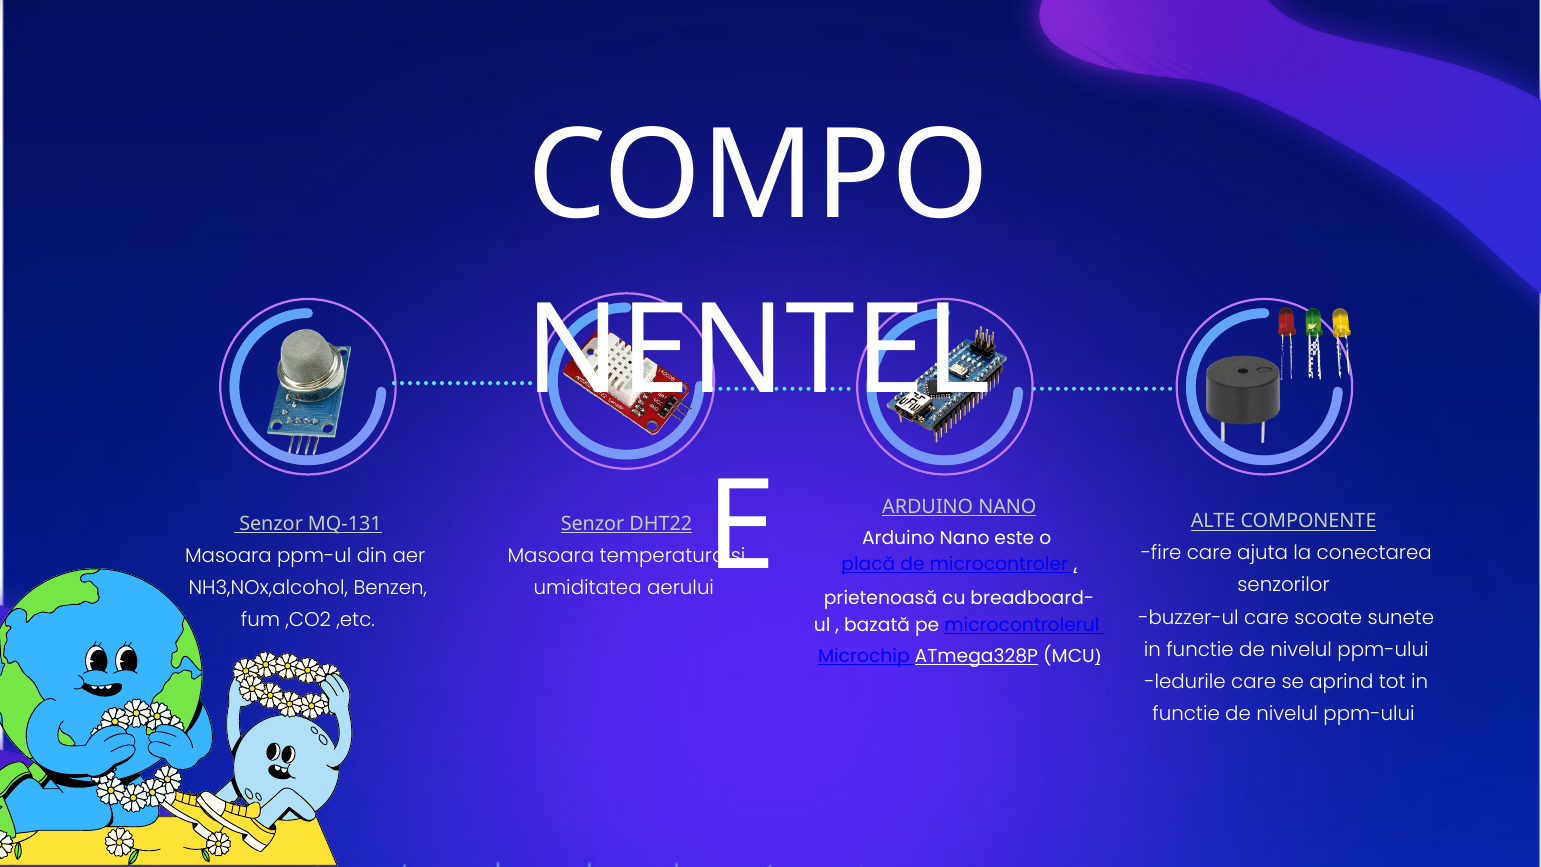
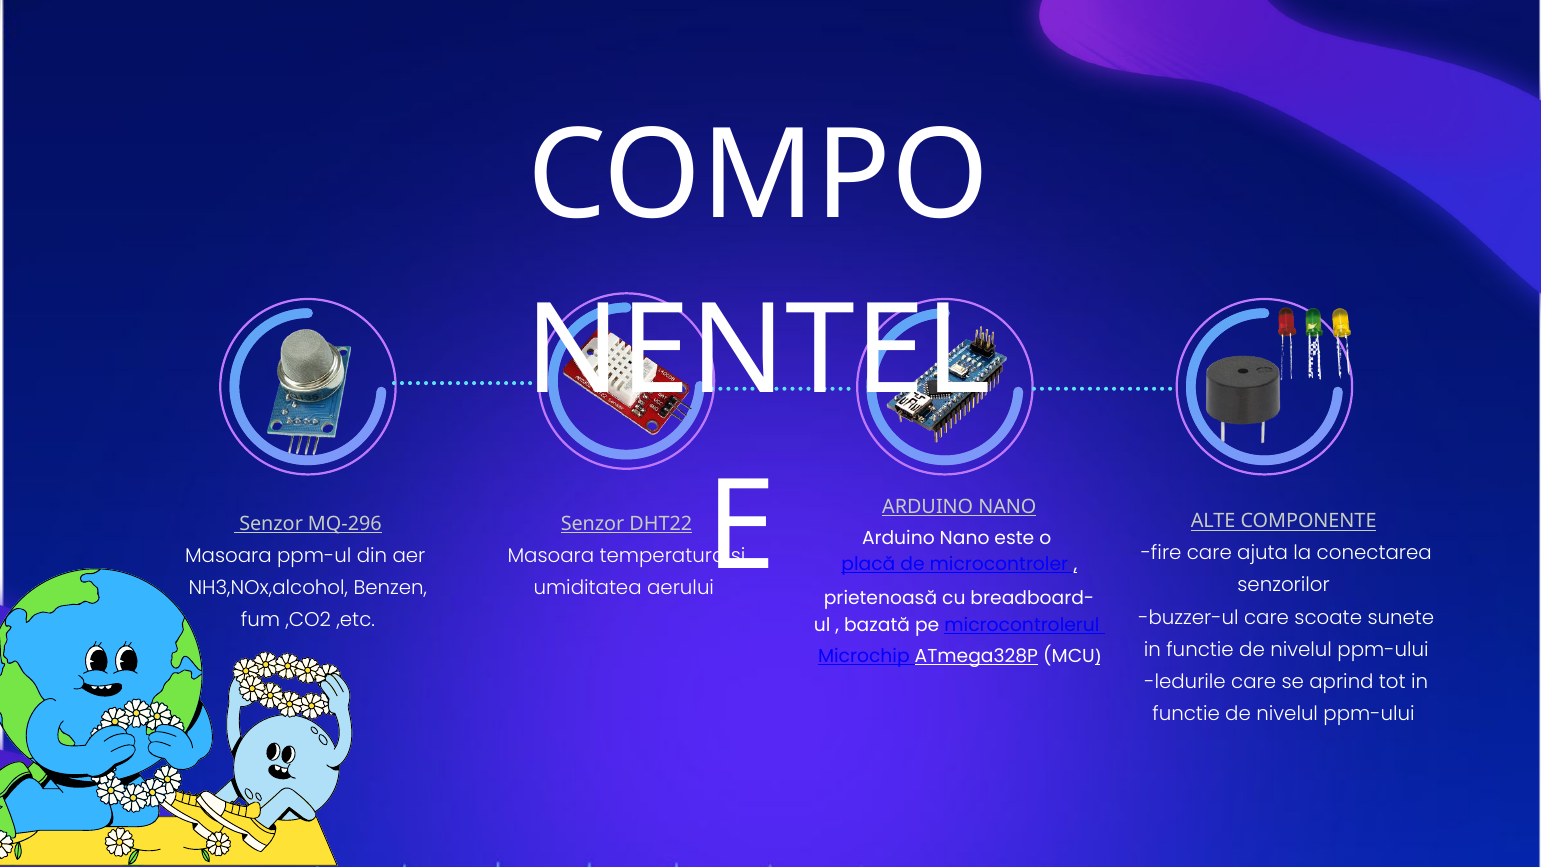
MQ-131: MQ-131 -> MQ-296
